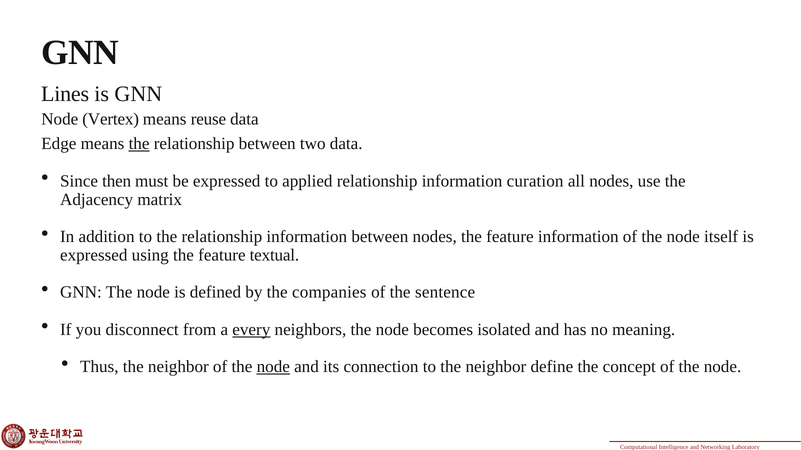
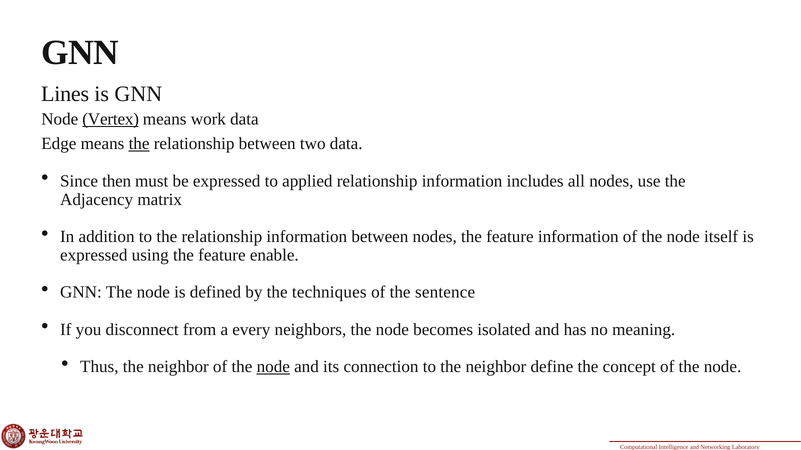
Vertex underline: none -> present
reuse: reuse -> work
curation: curation -> includes
textual: textual -> enable
companies: companies -> techniques
every underline: present -> none
